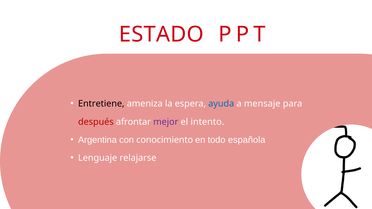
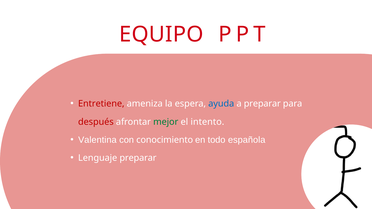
ESTADO: ESTADO -> EQUIPO
Entretiene colour: black -> red
a mensaje: mensaje -> preparar
mejor colour: purple -> green
Argentina: Argentina -> Valentina
Lenguaje relajarse: relajarse -> preparar
